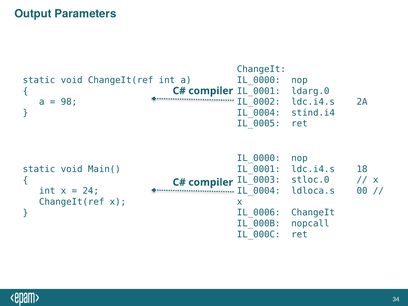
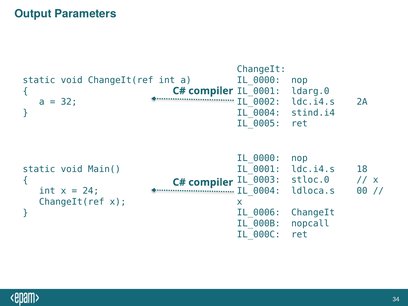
98: 98 -> 32
